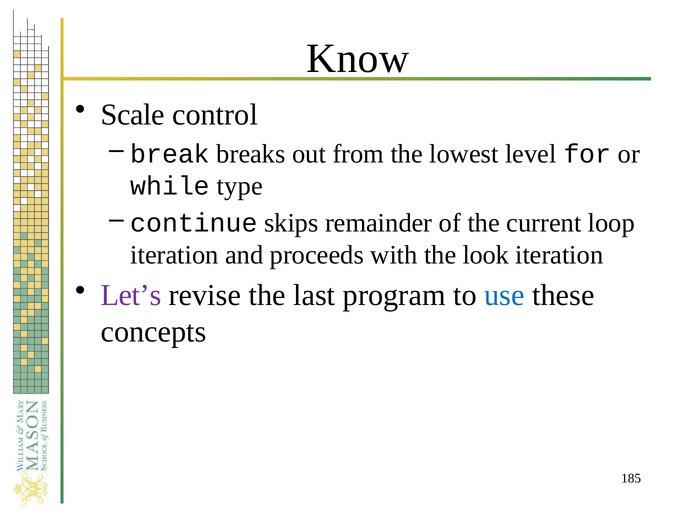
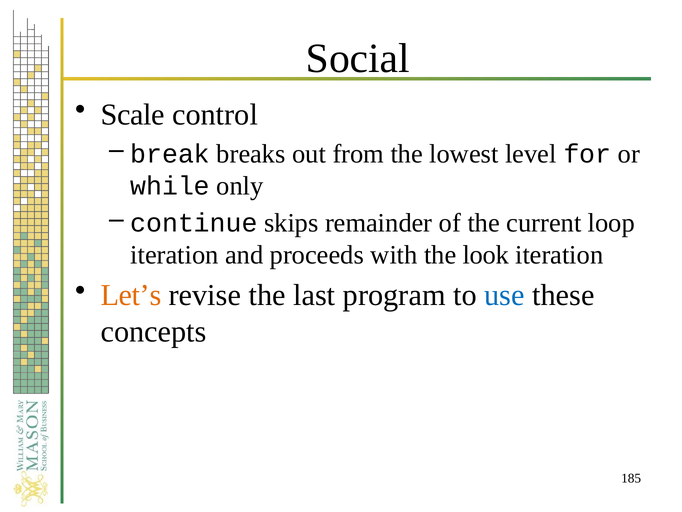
Know: Know -> Social
type: type -> only
Let’s colour: purple -> orange
